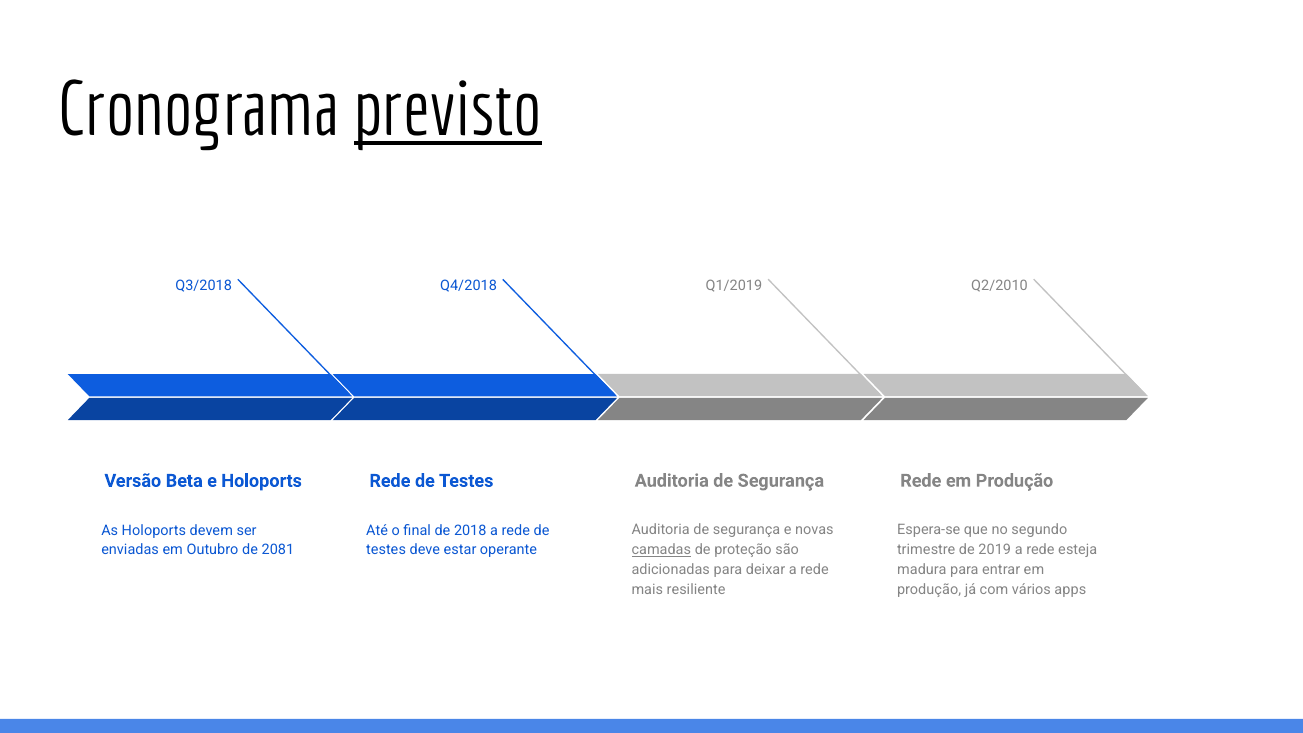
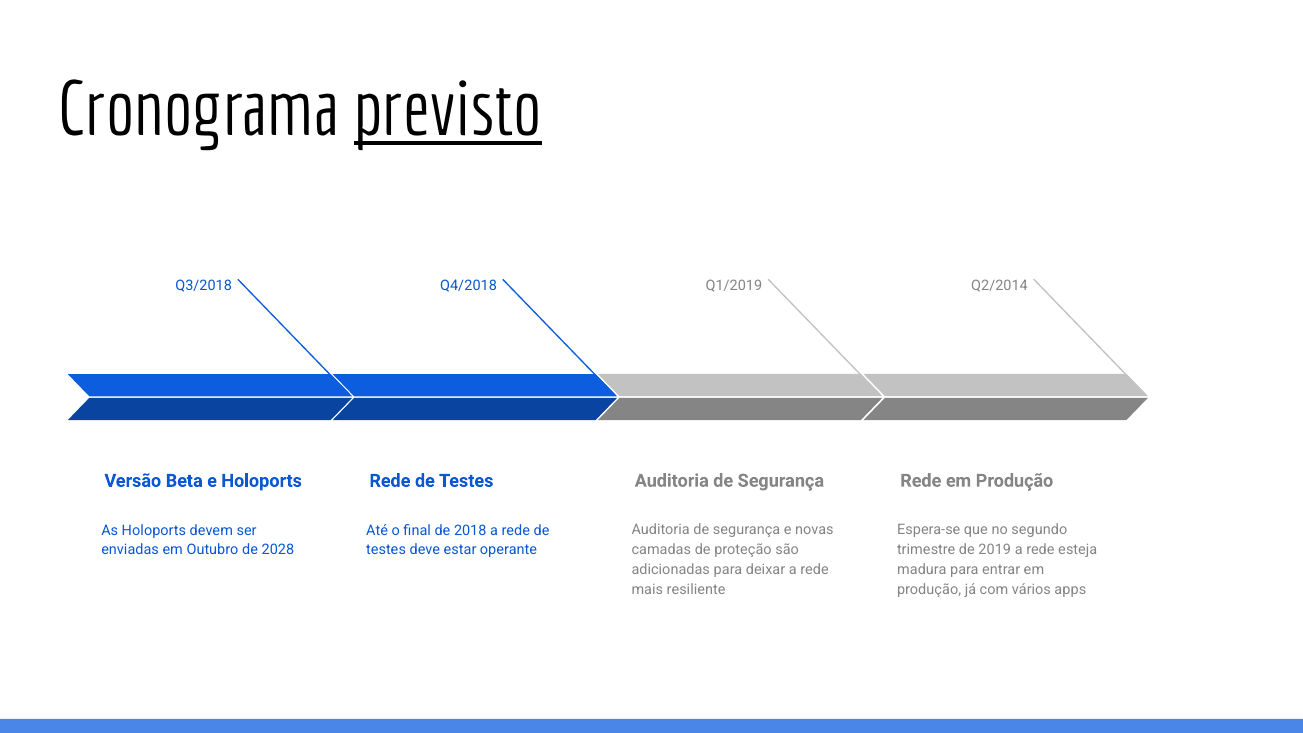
Q2/2010: Q2/2010 -> Q2/2014
camadas underline: present -> none
2081: 2081 -> 2028
